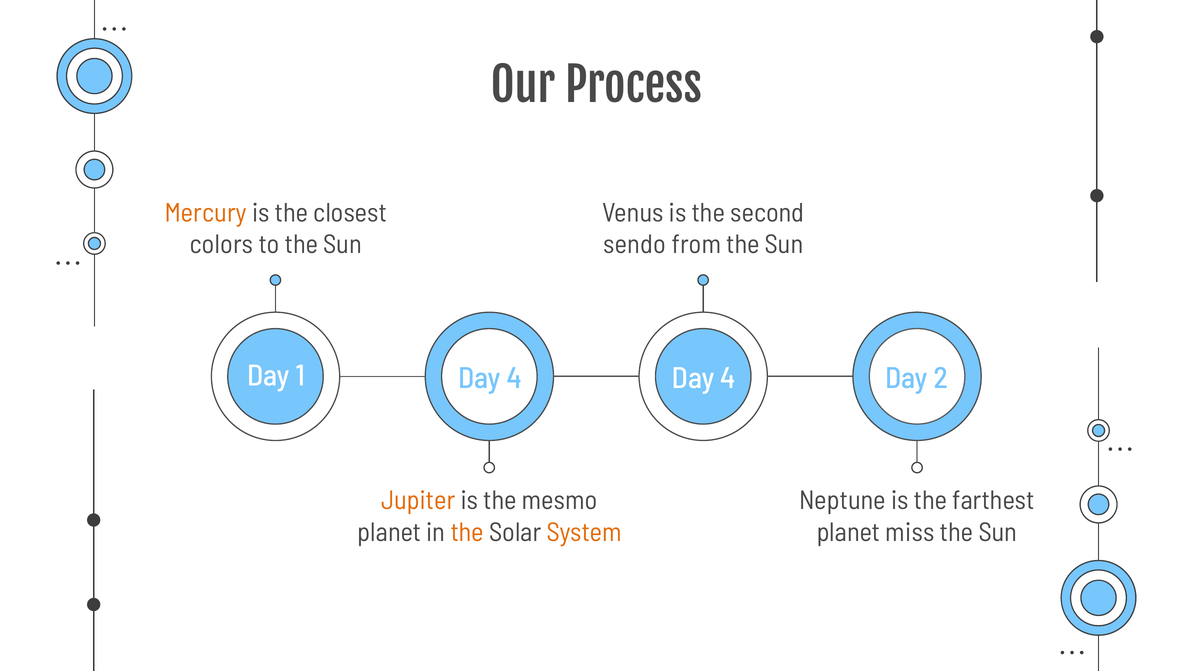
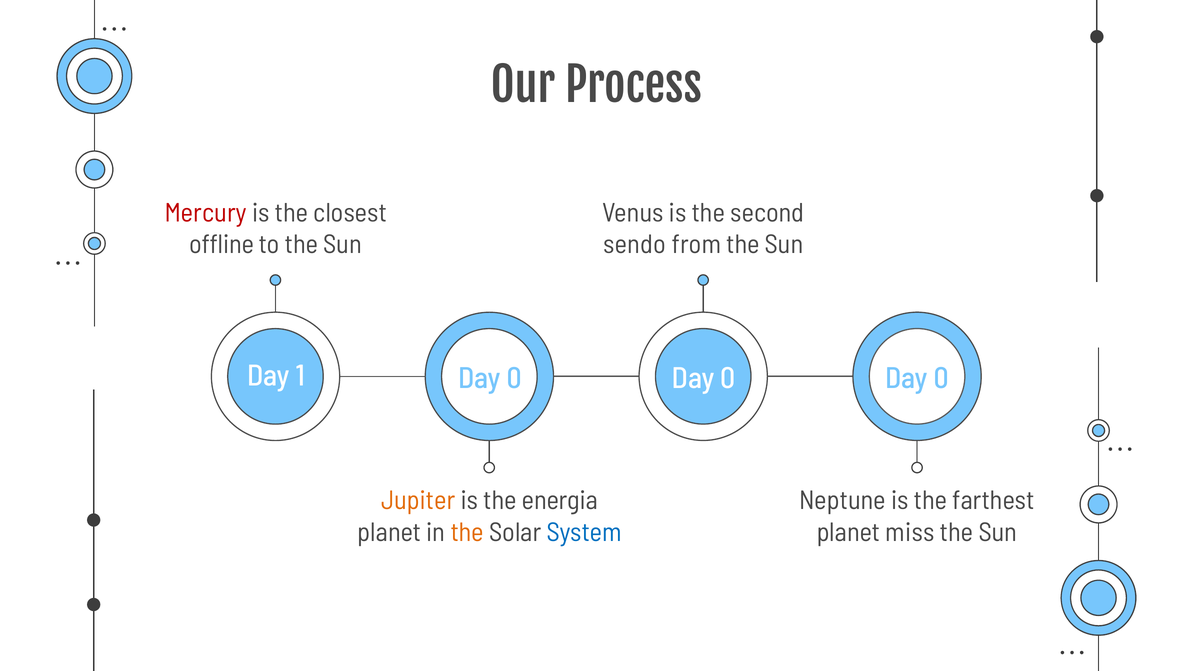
Mercury colour: orange -> red
colors: colors -> offline
1 Day 4: 4 -> 0
4 at (728, 379): 4 -> 0
2 at (941, 379): 2 -> 0
mesmo: mesmo -> energia
System colour: orange -> blue
